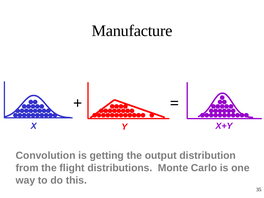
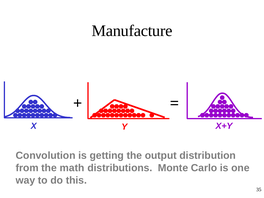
flight: flight -> math
